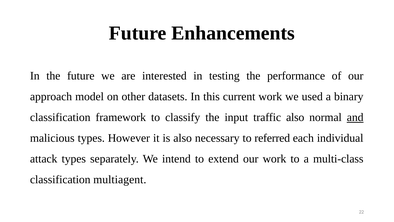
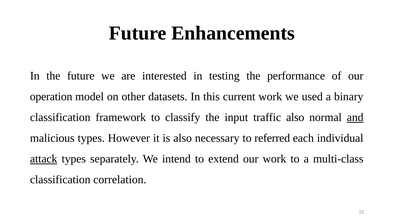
approach: approach -> operation
attack underline: none -> present
multiagent: multiagent -> correlation
